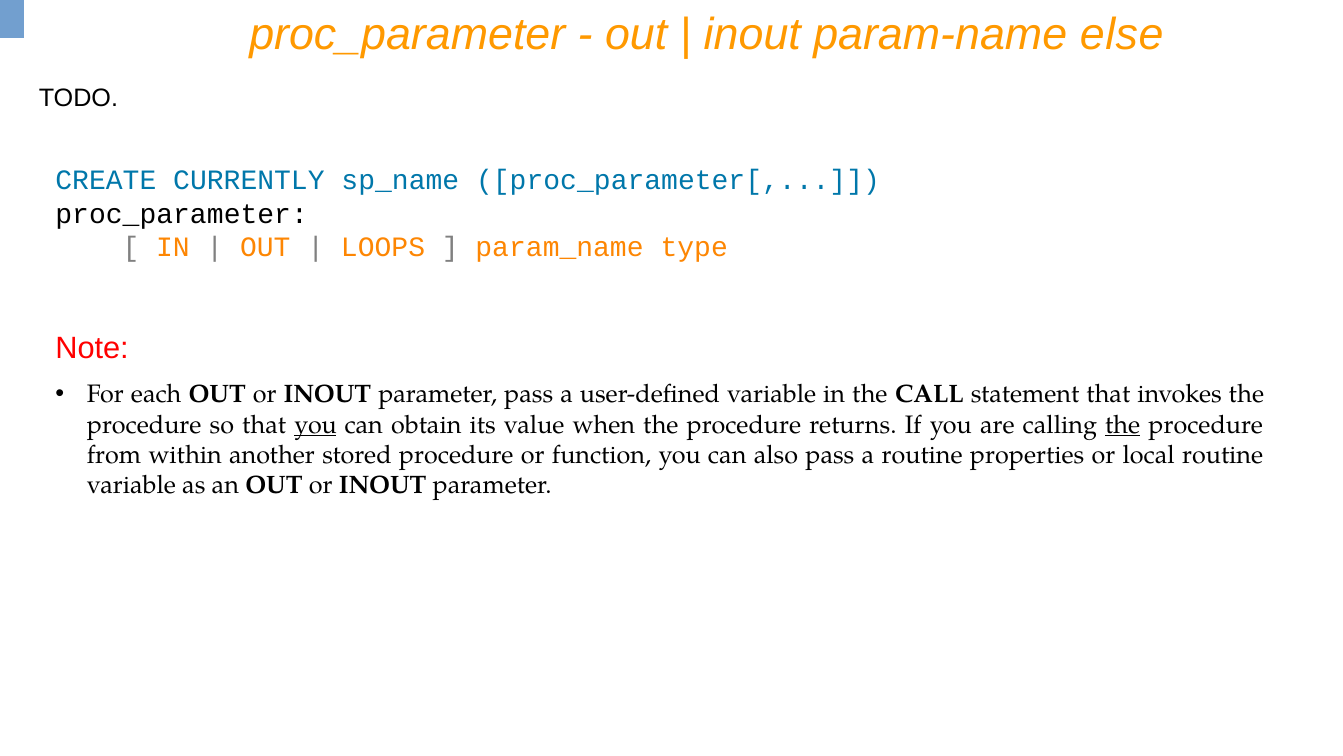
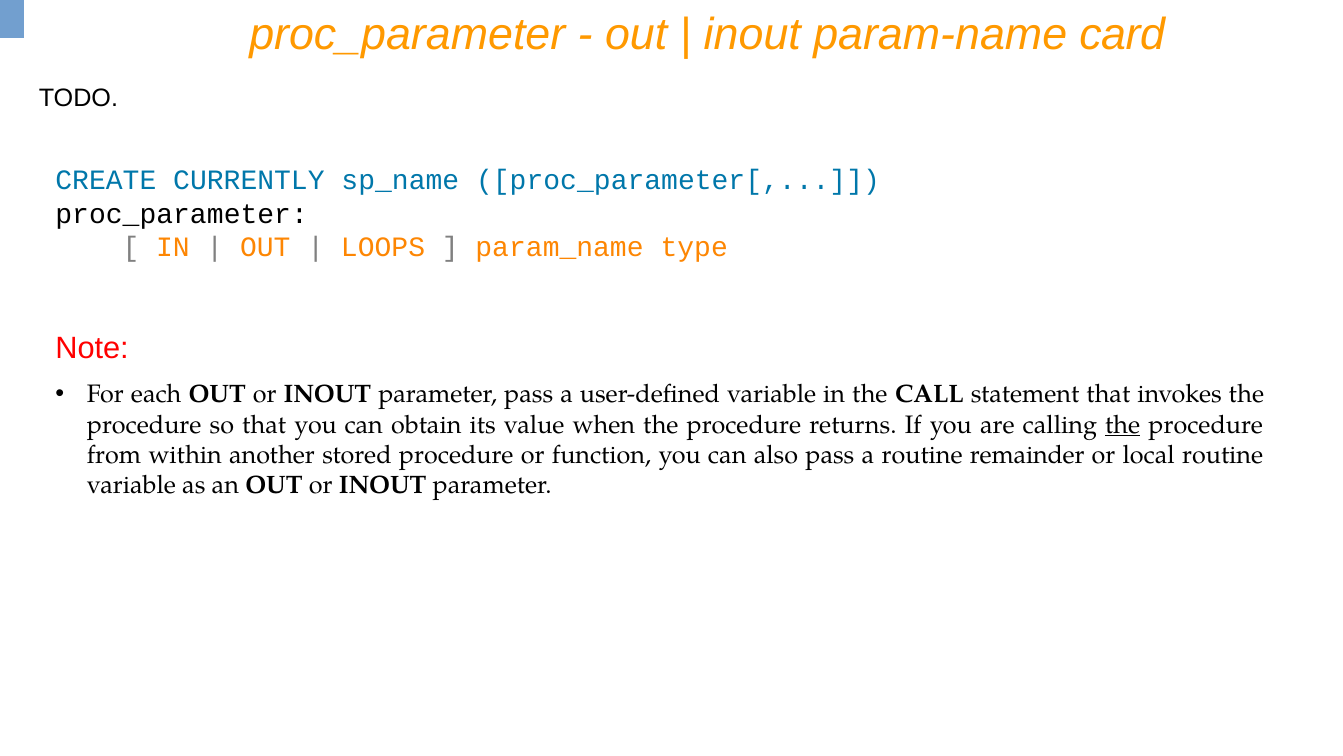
else: else -> card
you at (316, 425) underline: present -> none
properties: properties -> remainder
